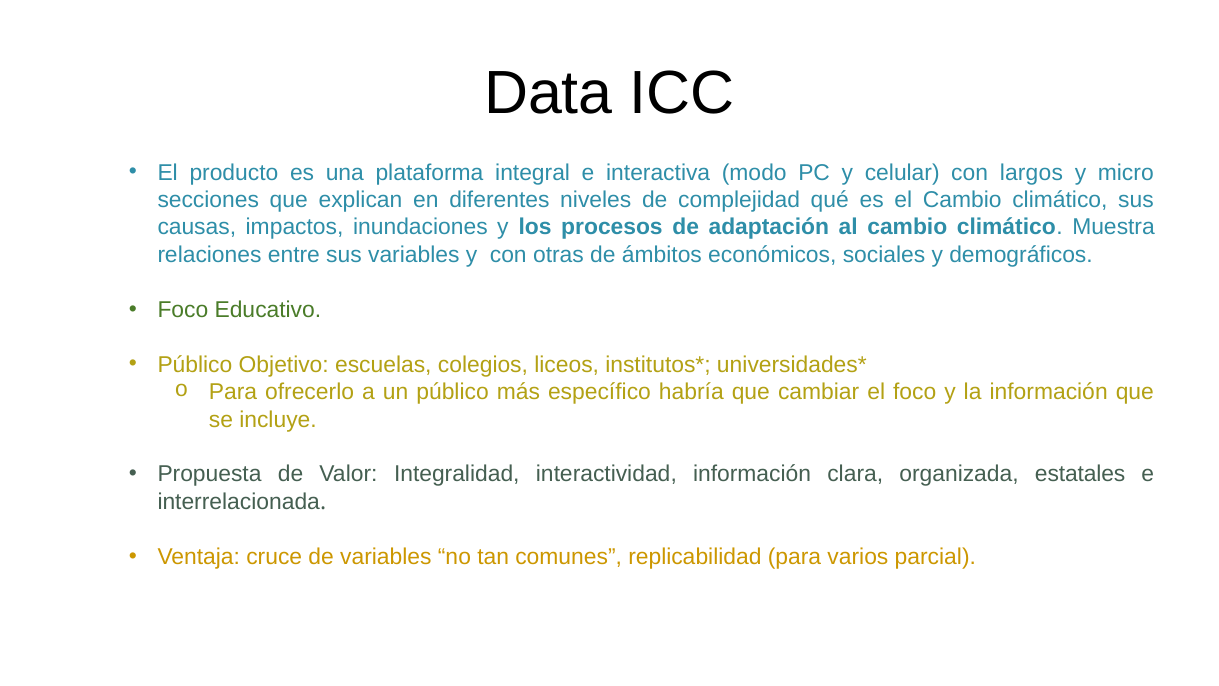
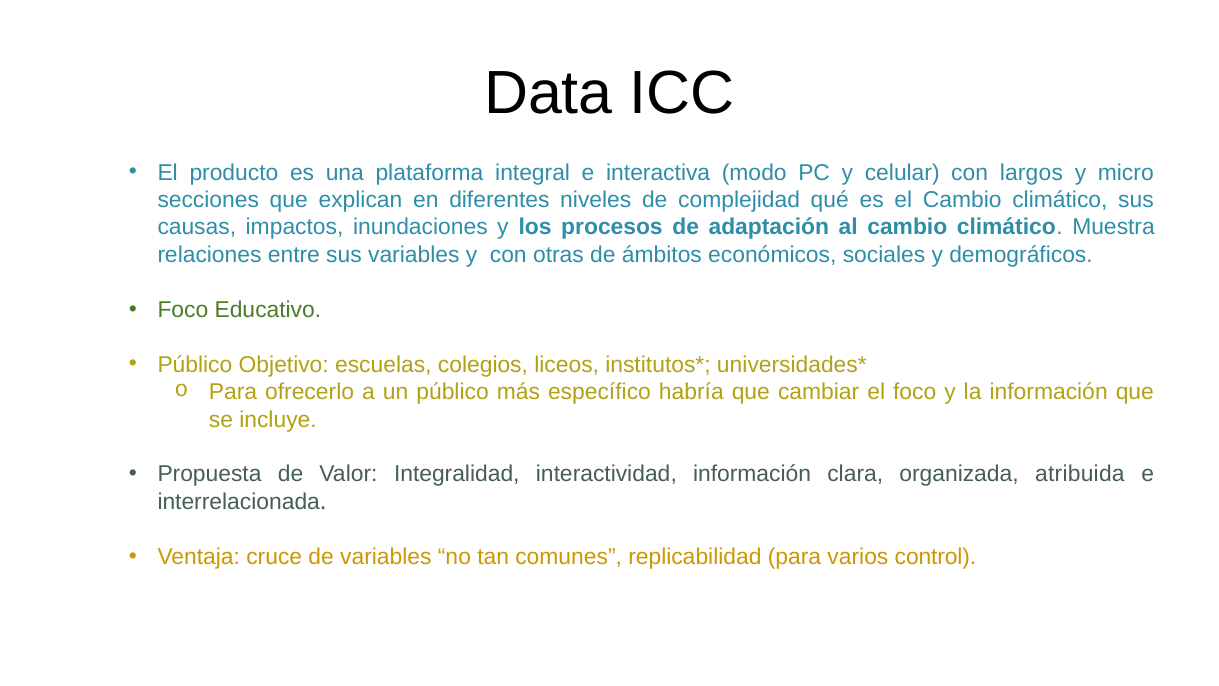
estatales: estatales -> atribuida
parcial: parcial -> control
